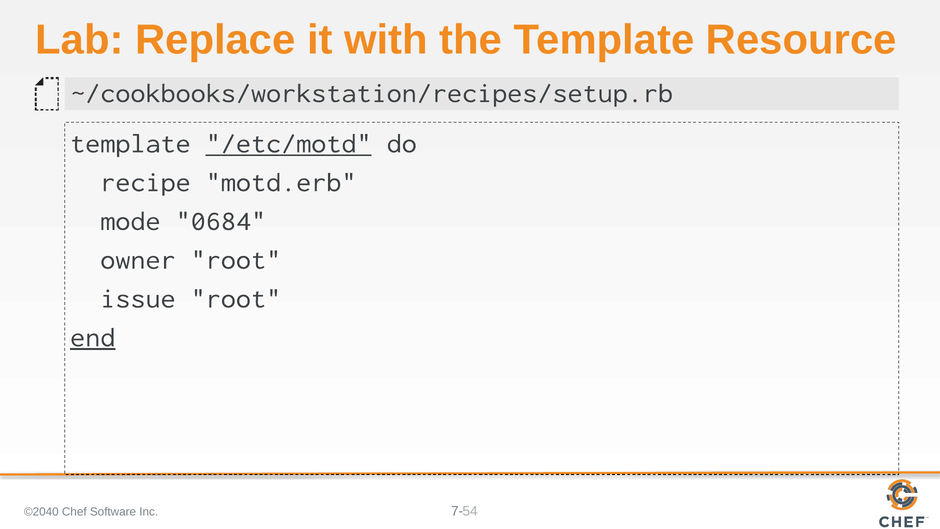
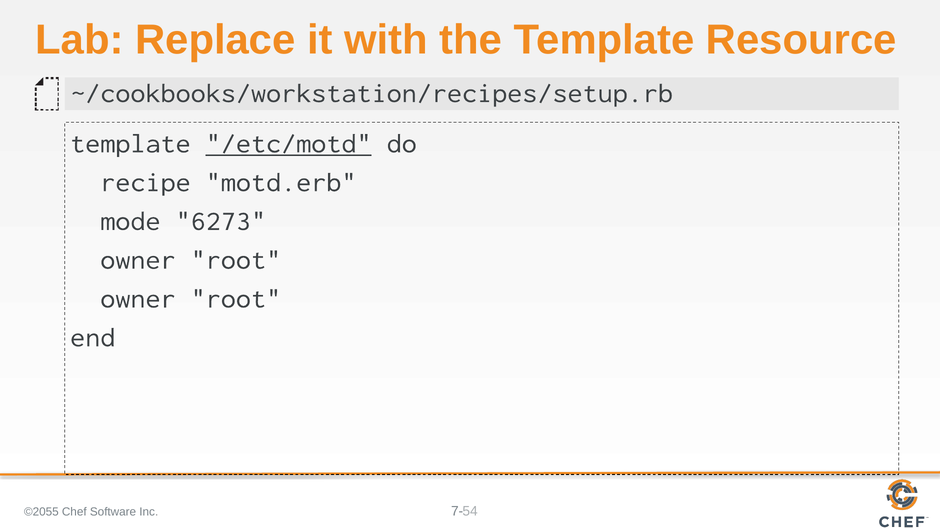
0684: 0684 -> 6273
issue at (138, 298): issue -> owner
end underline: present -> none
©2040: ©2040 -> ©2055
